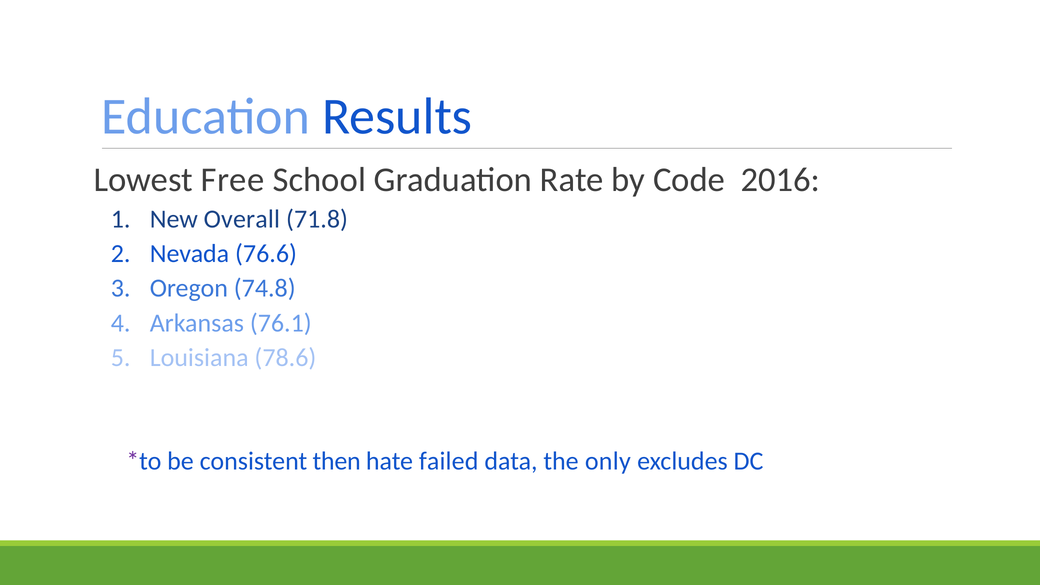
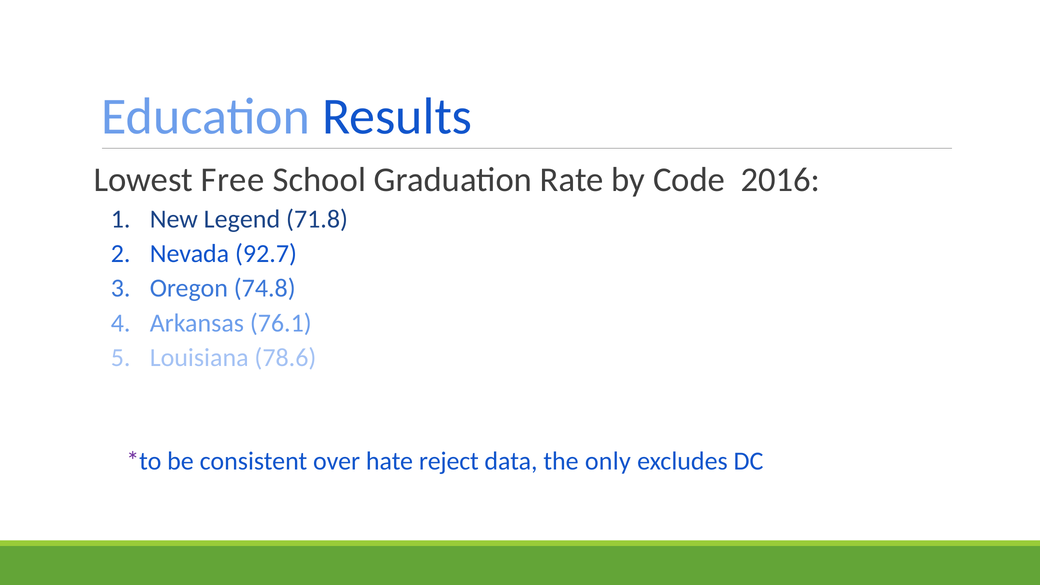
Overall: Overall -> Legend
76.6: 76.6 -> 92.7
then: then -> over
failed: failed -> reject
